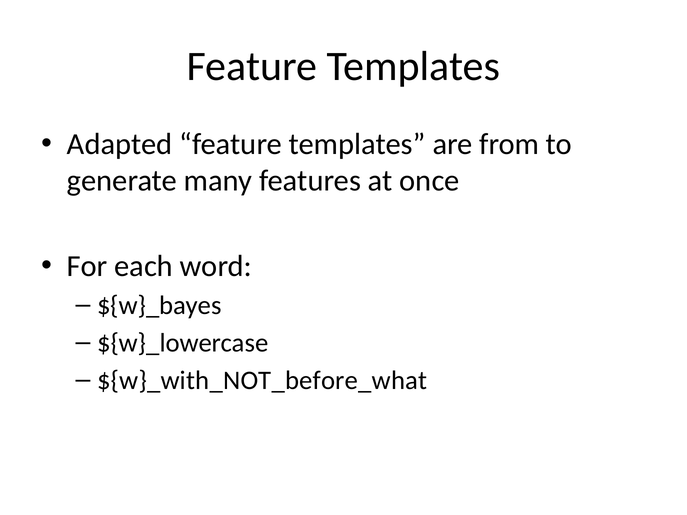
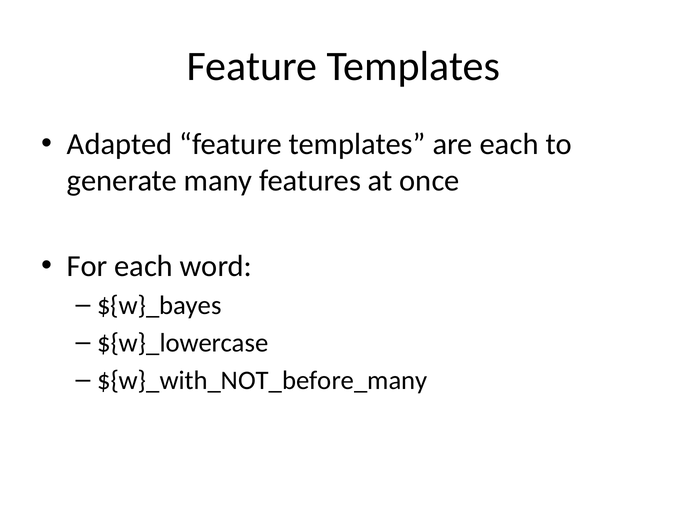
are from: from -> each
${w}_with_NOT_before_what: ${w}_with_NOT_before_what -> ${w}_with_NOT_before_many
